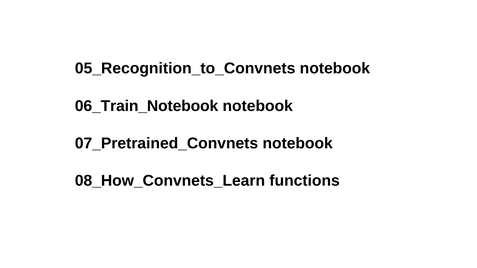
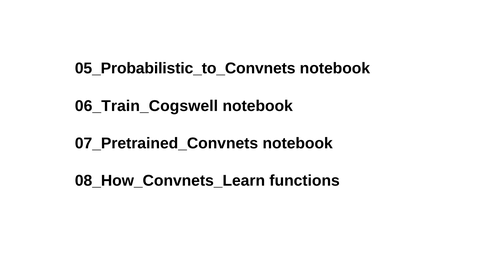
05_Recognition_to_Convnets: 05_Recognition_to_Convnets -> 05_Probabilistic_to_Convnets
06_Train_Notebook: 06_Train_Notebook -> 06_Train_Cogswell
